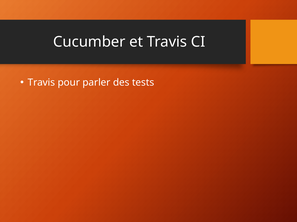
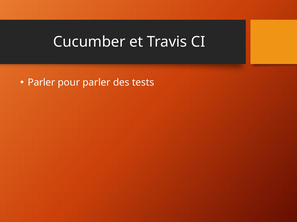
Travis at (41, 83): Travis -> Parler
